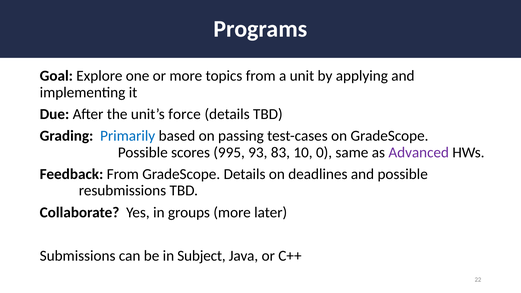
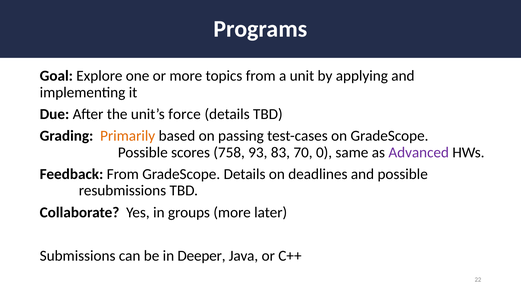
Primarily colour: blue -> orange
995: 995 -> 758
10: 10 -> 70
Subject: Subject -> Deeper
